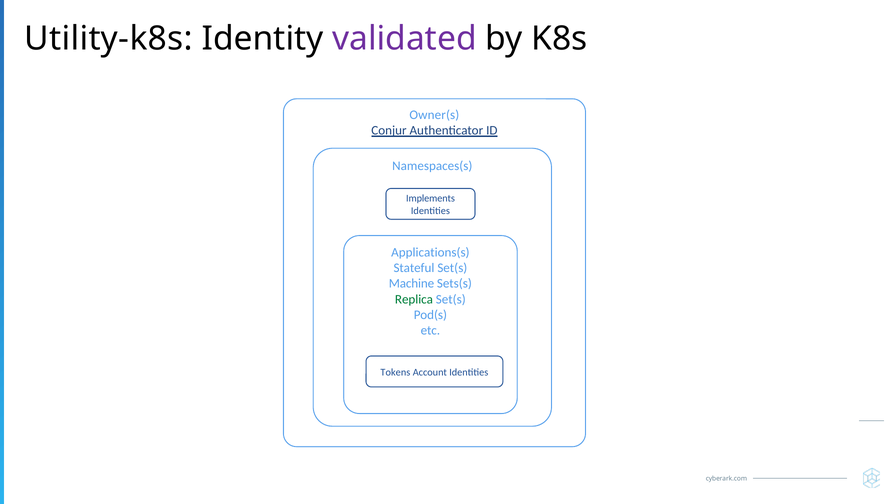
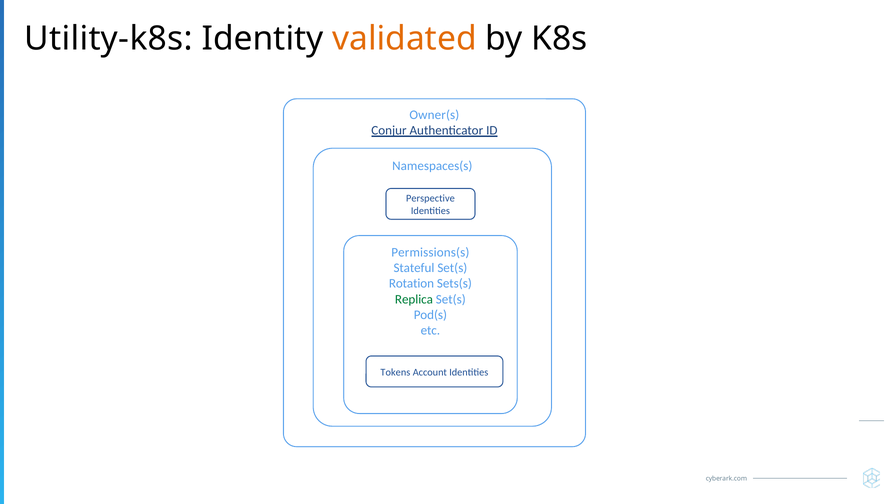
validated colour: purple -> orange
Implements: Implements -> Perspective
Applications(s: Applications(s -> Permissions(s
Machine: Machine -> Rotation
